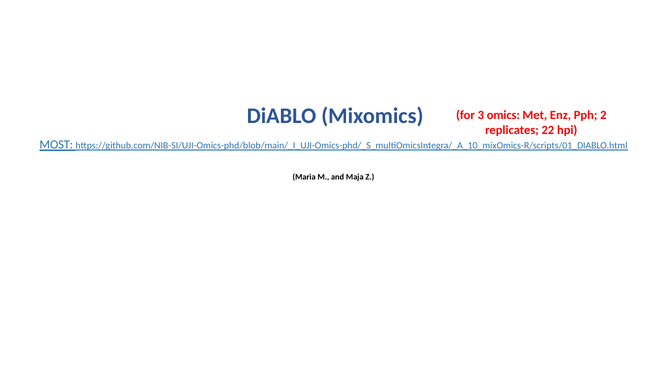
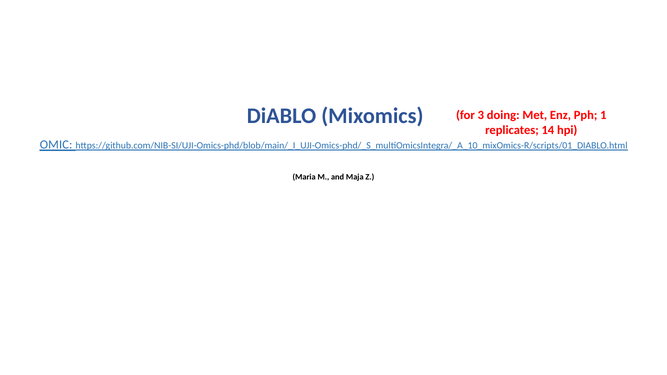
omics: omics -> doing
2: 2 -> 1
22: 22 -> 14
MOST: MOST -> OMIC
